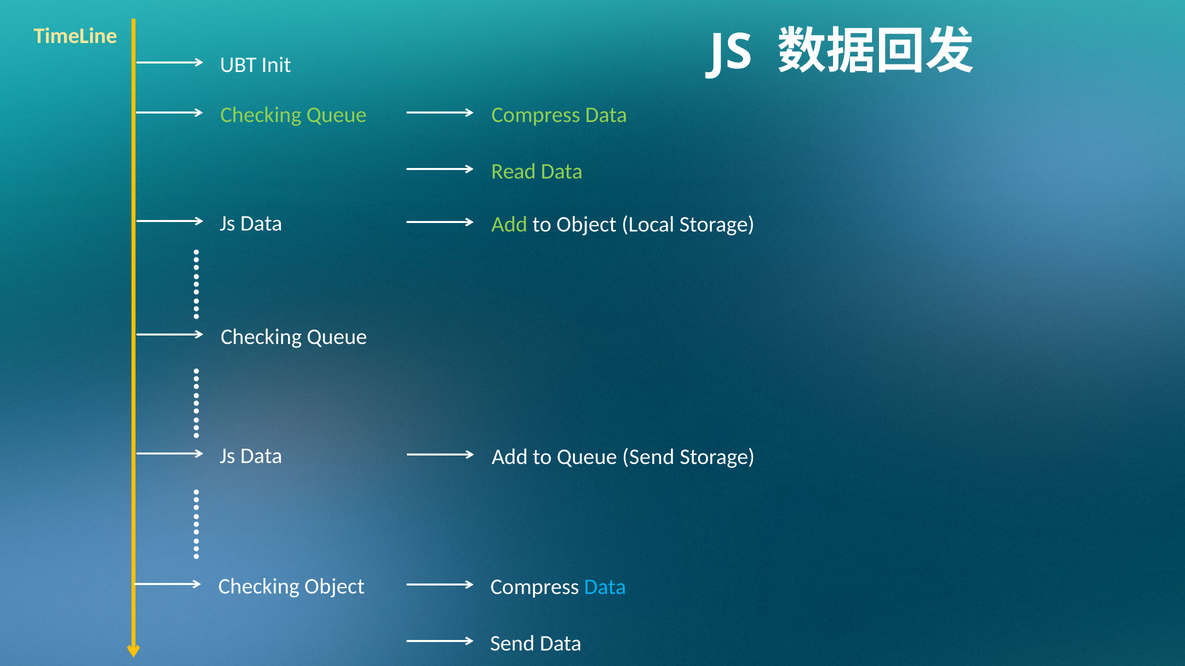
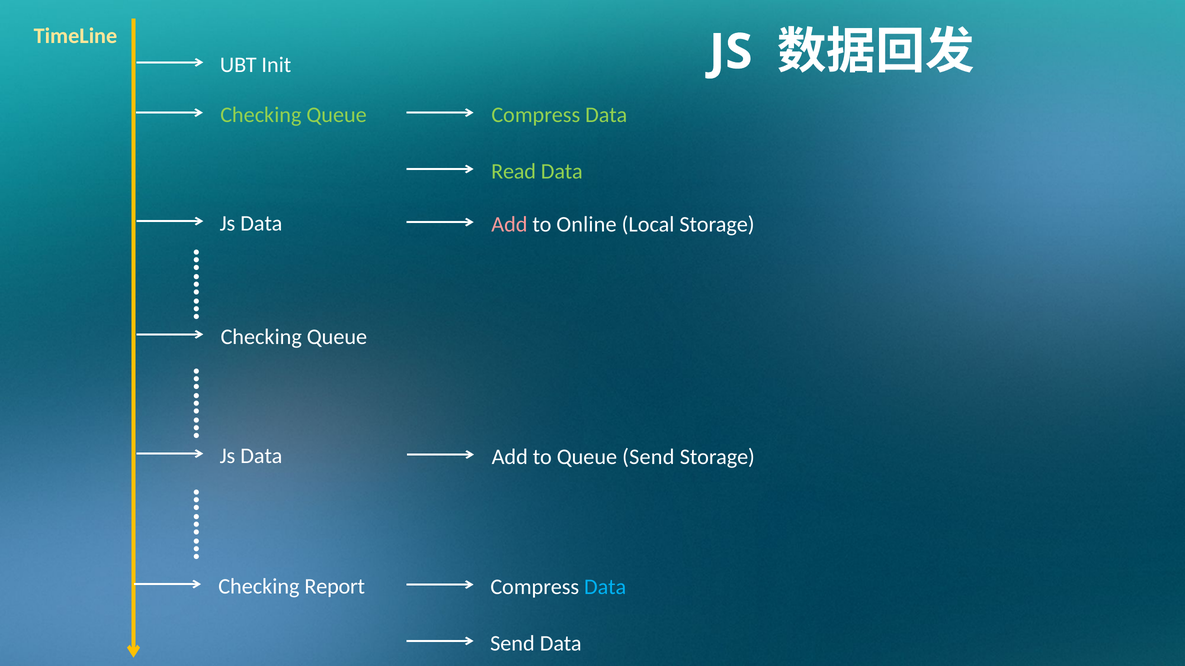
Add at (509, 225) colour: light green -> pink
to Object: Object -> Online
Checking Object: Object -> Report
